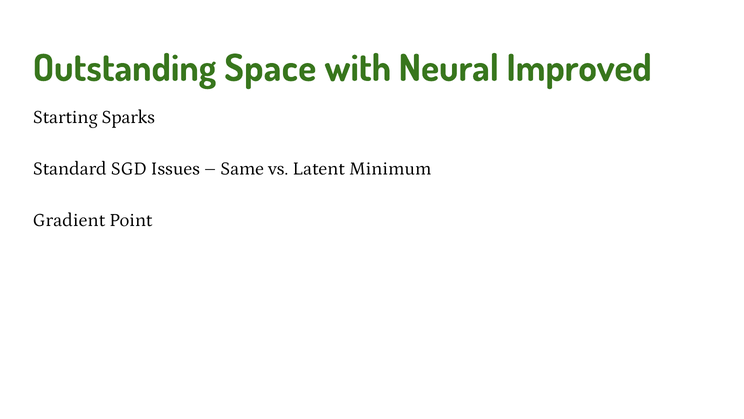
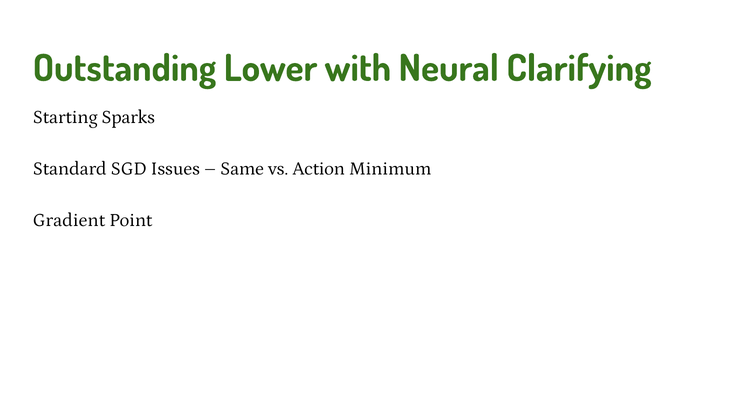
Space: Space -> Lower
Improved: Improved -> Clarifying
Latent: Latent -> Action
